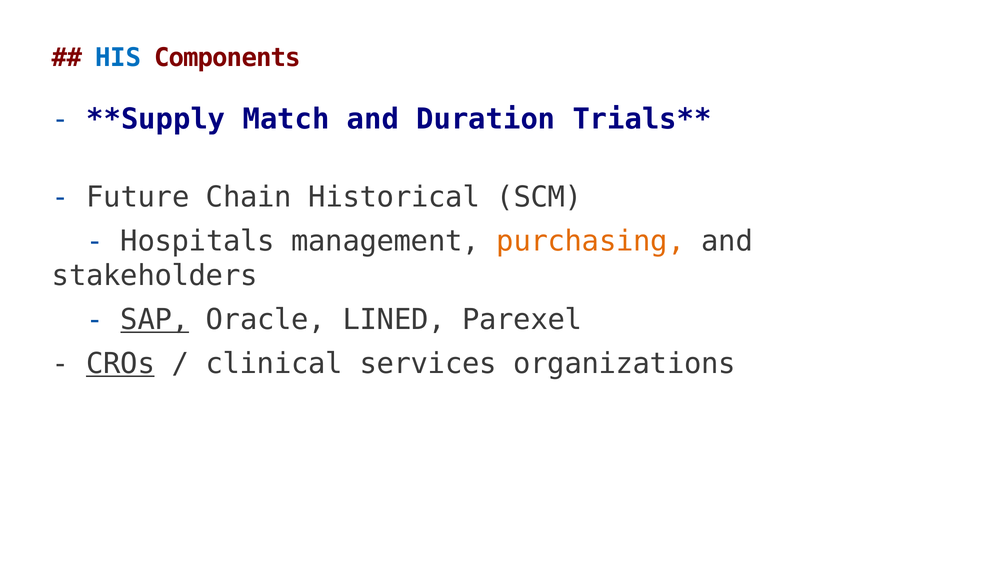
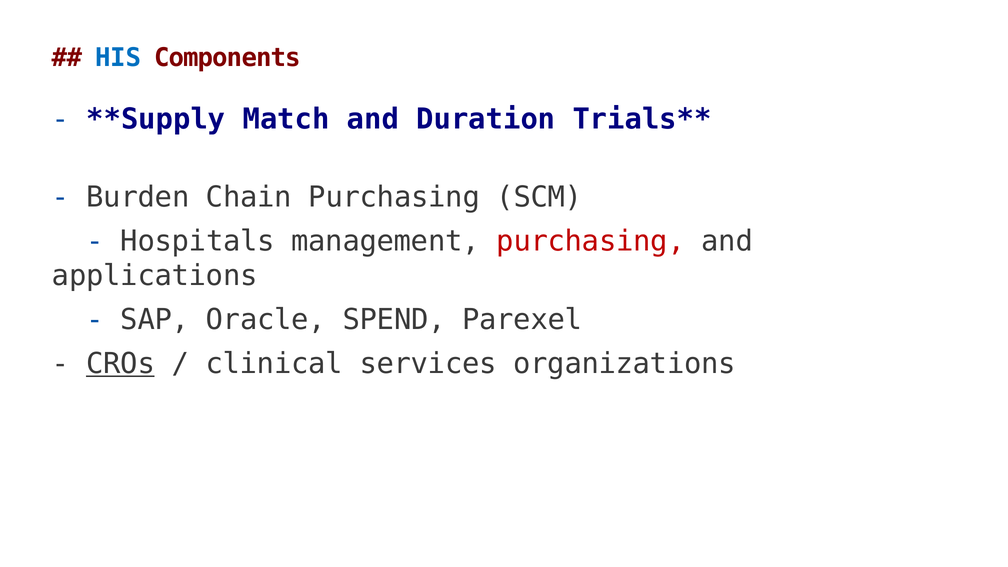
Future: Future -> Burden
Chain Historical: Historical -> Purchasing
purchasing at (591, 241) colour: orange -> red
stakeholders: stakeholders -> applications
SAP underline: present -> none
LINED: LINED -> SPEND
